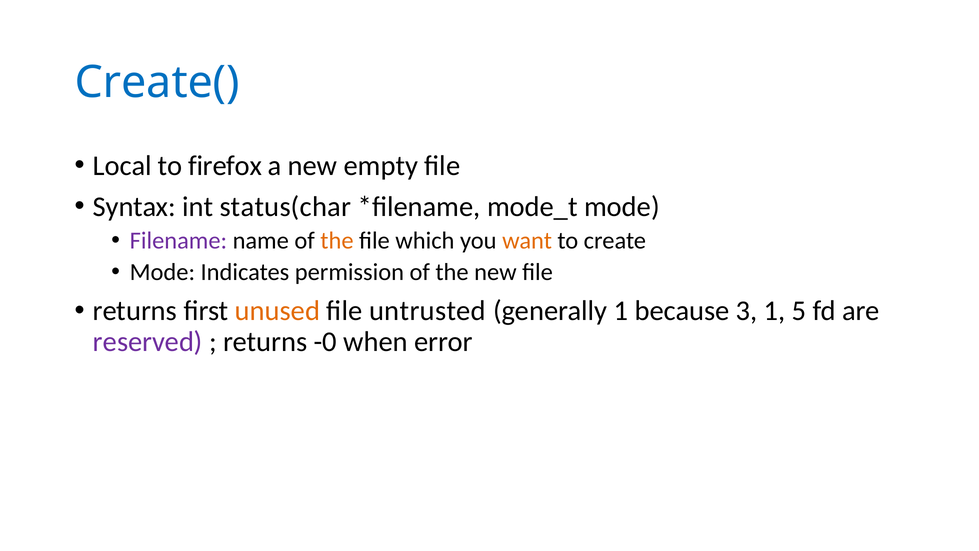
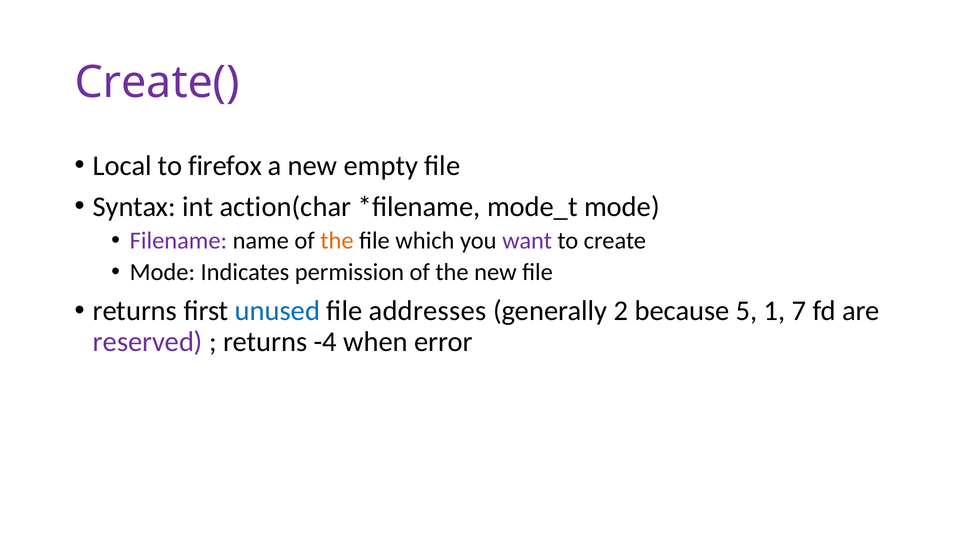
Create( colour: blue -> purple
status(char: status(char -> action(char
want colour: orange -> purple
unused colour: orange -> blue
untrusted: untrusted -> addresses
generally 1: 1 -> 2
3: 3 -> 5
5: 5 -> 7
-0: -0 -> -4
